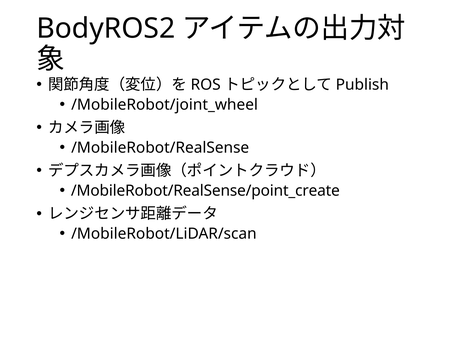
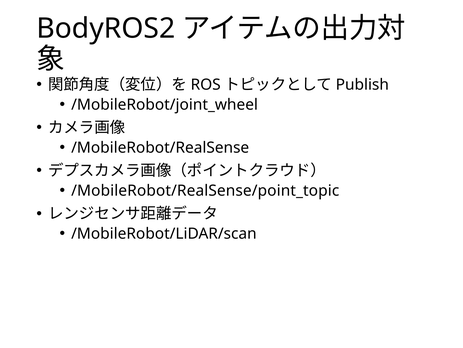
/MobileRobot/RealSense/point_create: /MobileRobot/RealSense/point_create -> /MobileRobot/RealSense/point_topic
